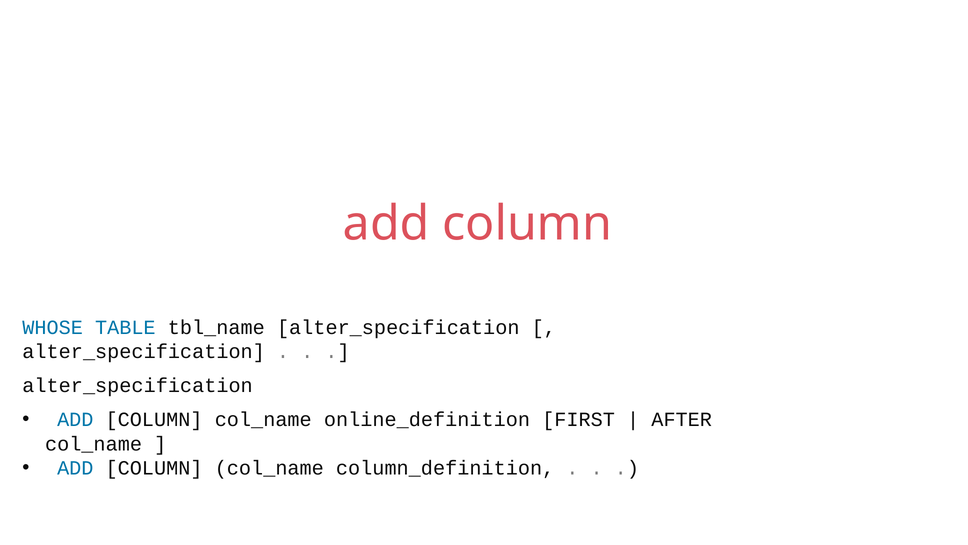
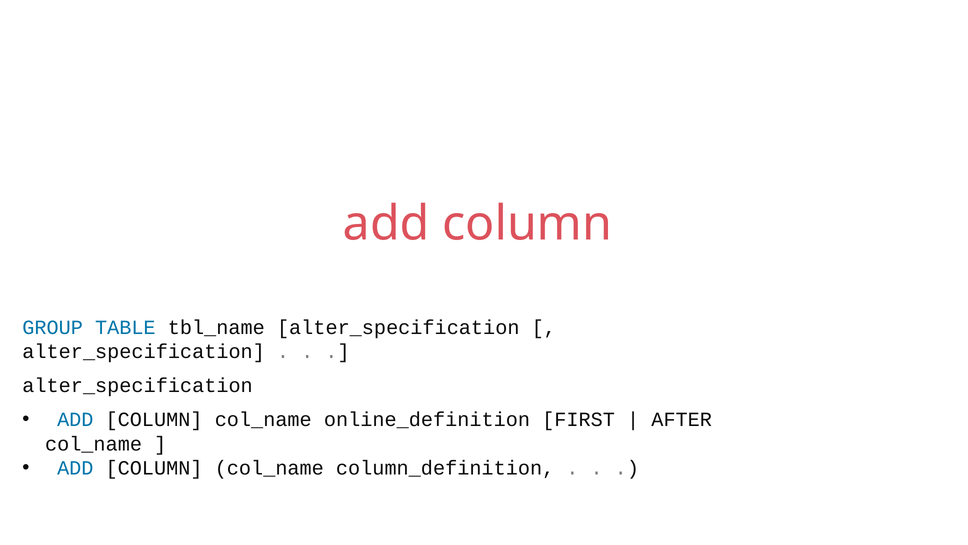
WHOSE: WHOSE -> GROUP
